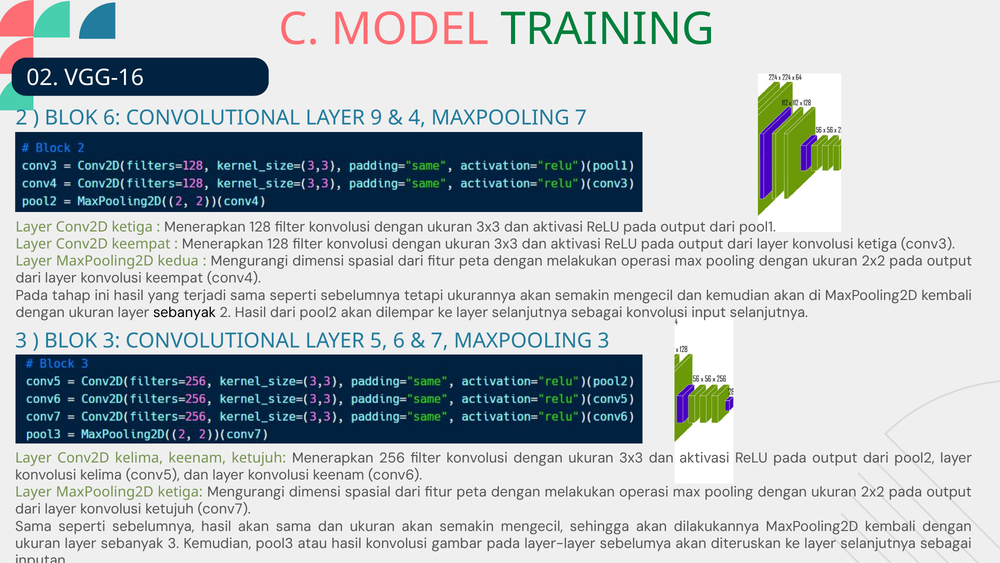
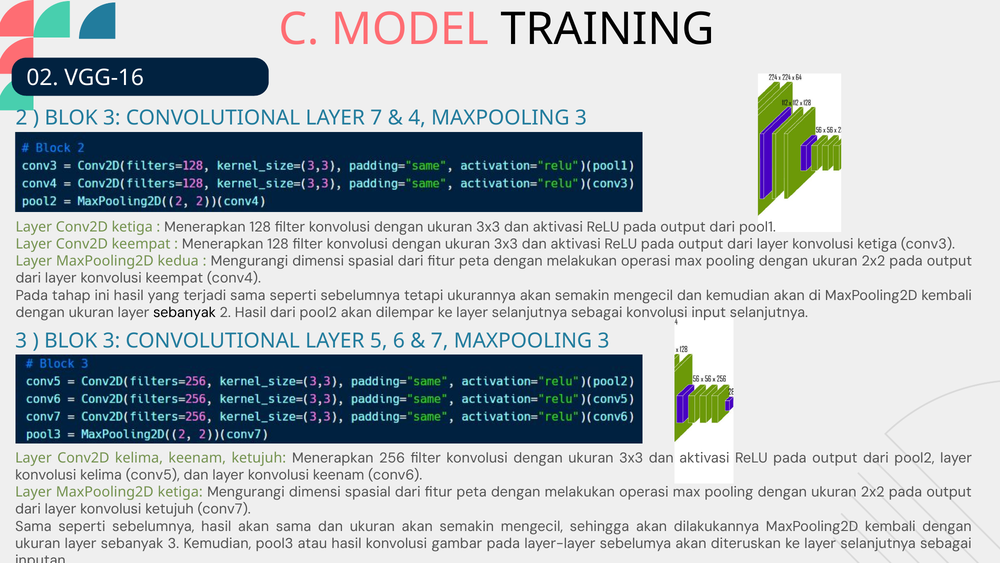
TRAINING colour: green -> black
6 at (112, 118): 6 -> 3
LAYER 9: 9 -> 7
4 MAXPOOLING 7: 7 -> 3
